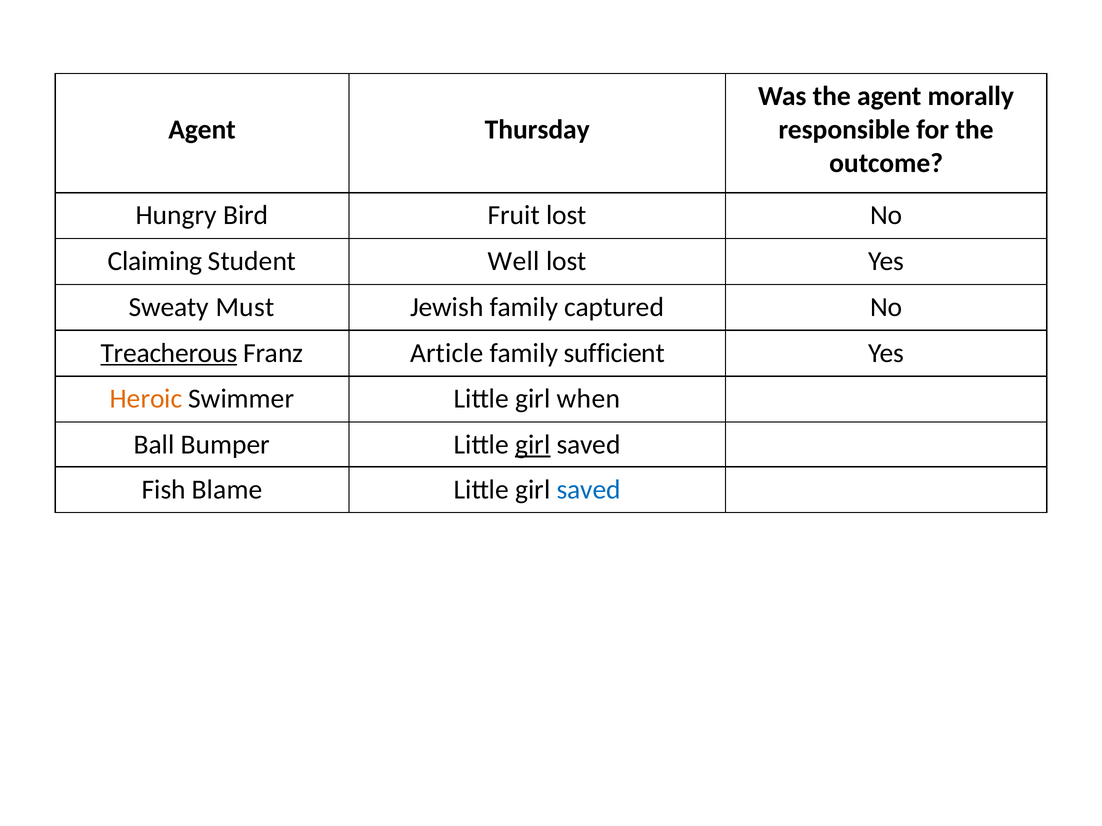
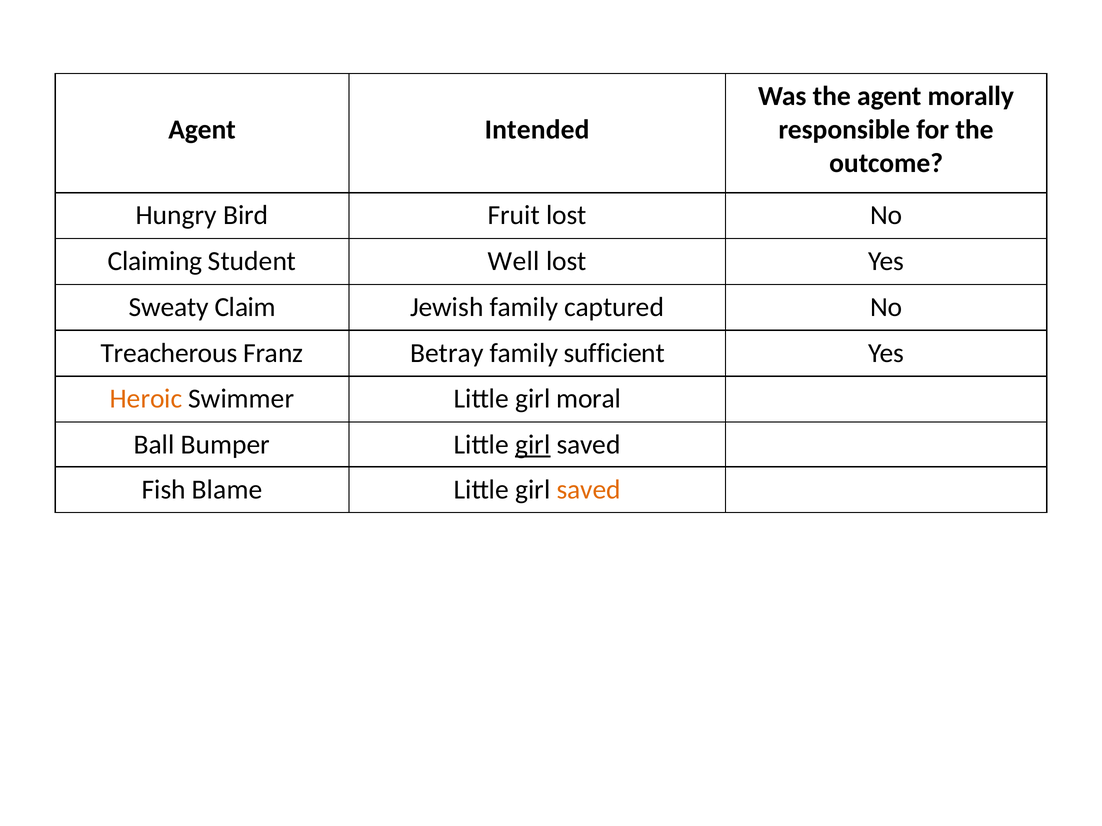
Thursday: Thursday -> Intended
Must: Must -> Claim
Treacherous underline: present -> none
Article: Article -> Betray
when: when -> moral
saved at (589, 490) colour: blue -> orange
